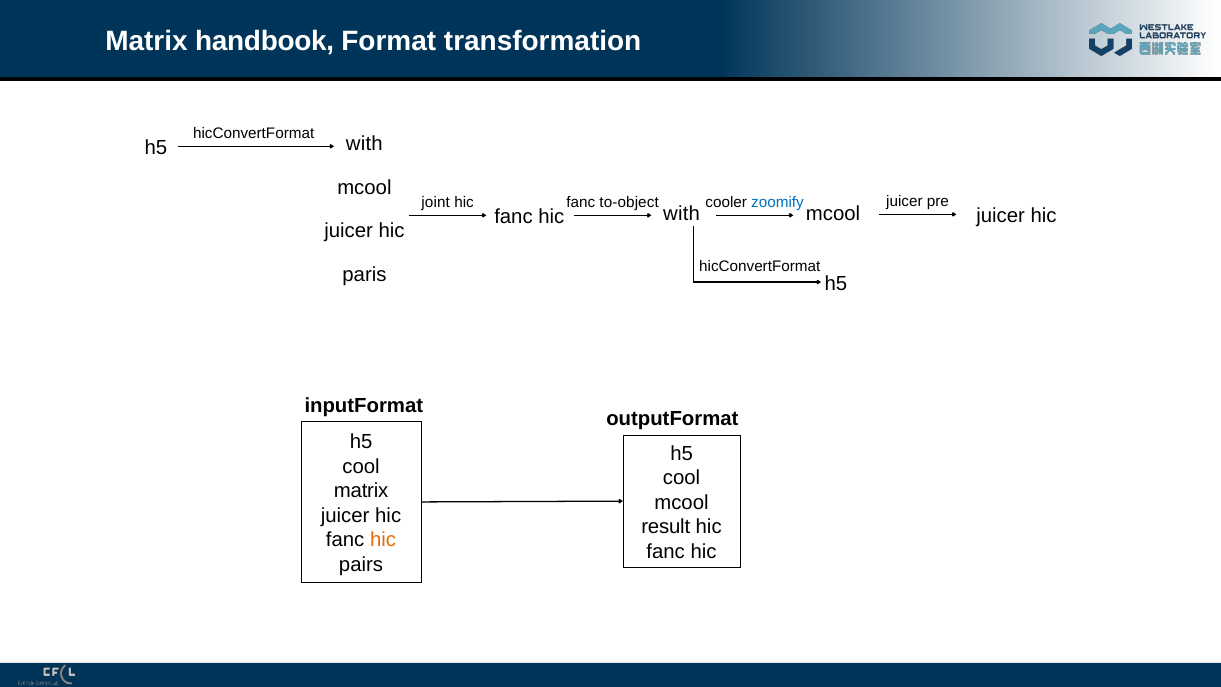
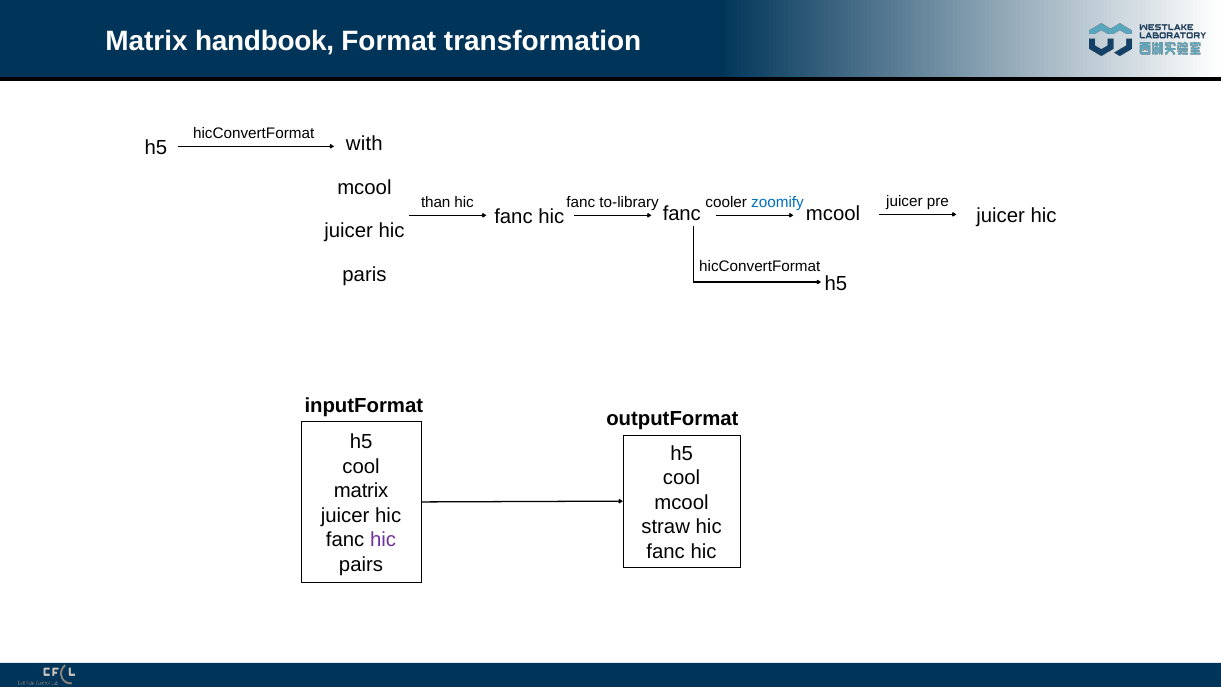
to-object: to-object -> to-library
joint: joint -> than
with at (682, 214): with -> fanc
result: result -> straw
hic at (383, 540) colour: orange -> purple
